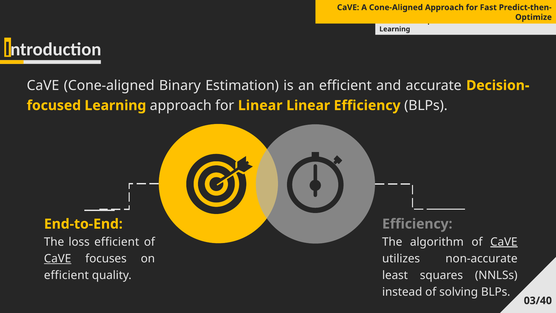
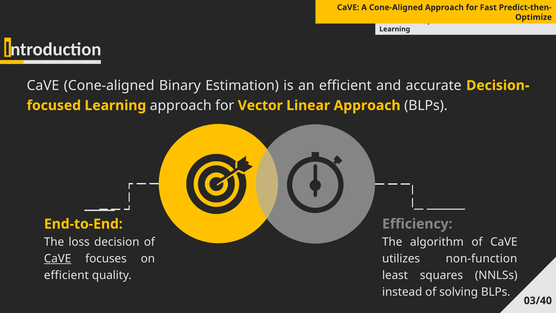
for Linear: Linear -> Vector
Linear Efficiency: Efficiency -> Approach
CaVE at (504, 242) underline: present -> none
loss efficient: efficient -> decision
non-accurate: non-accurate -> non-function
